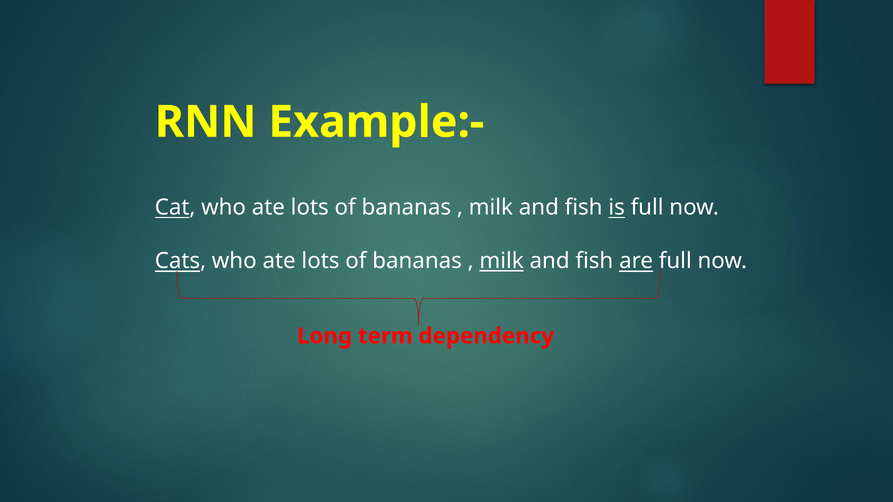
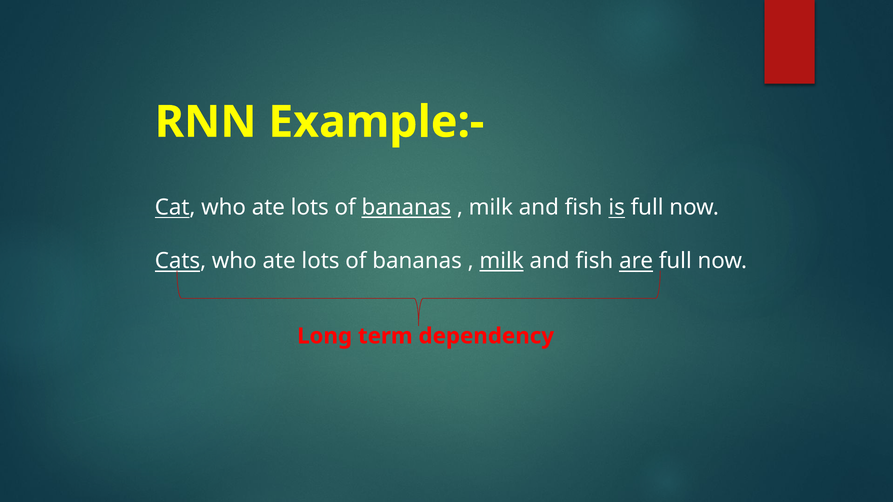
bananas at (406, 208) underline: none -> present
